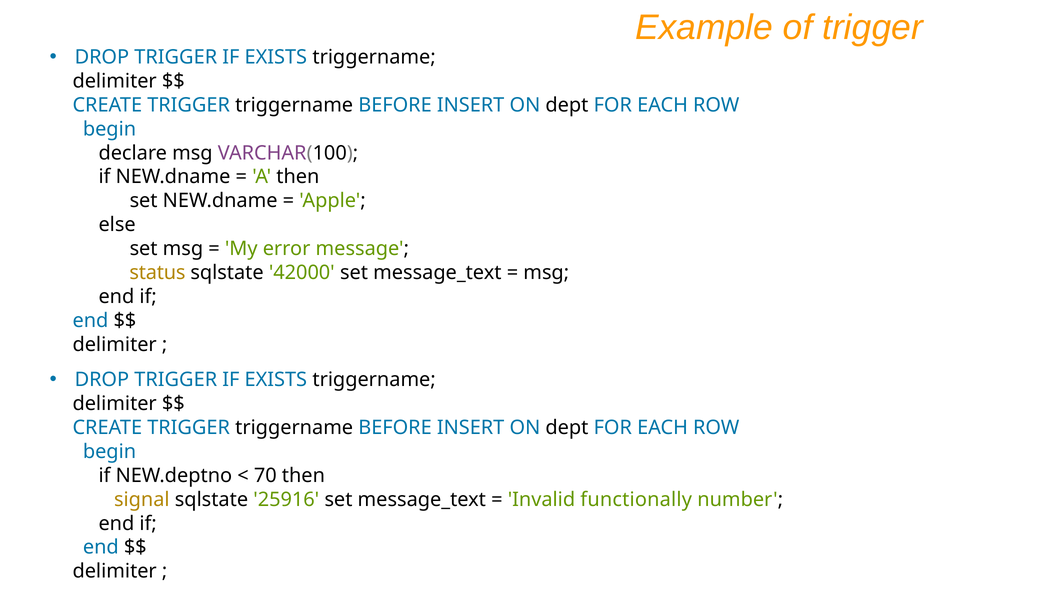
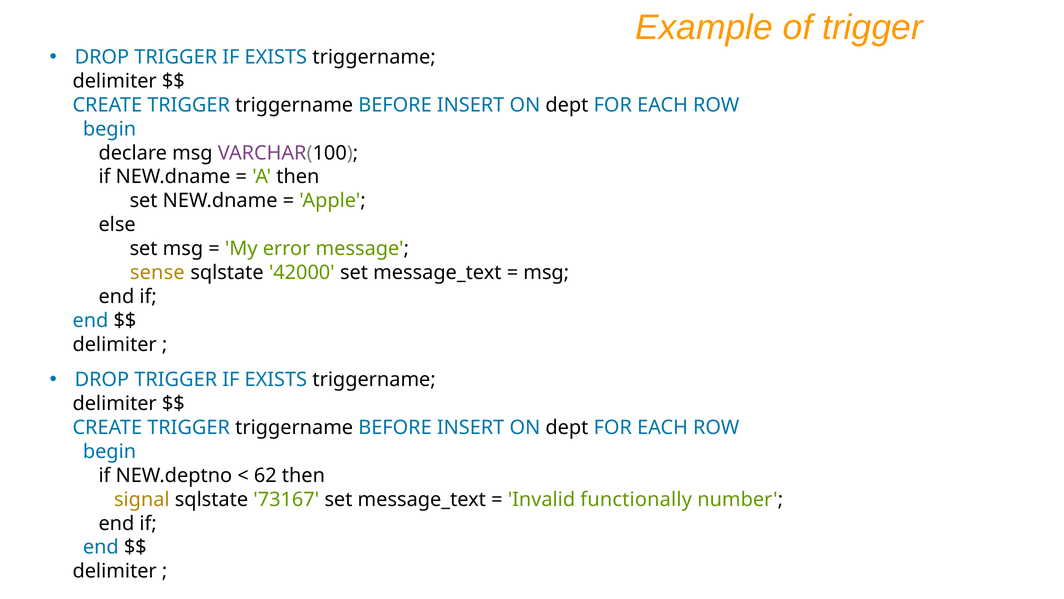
status: status -> sense
70: 70 -> 62
25916: 25916 -> 73167
